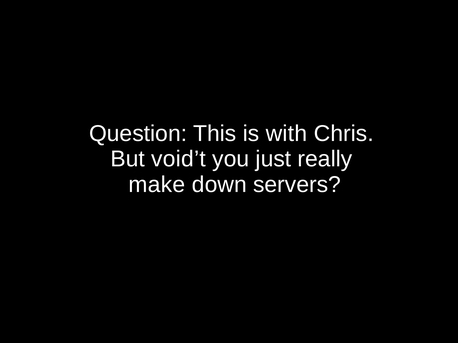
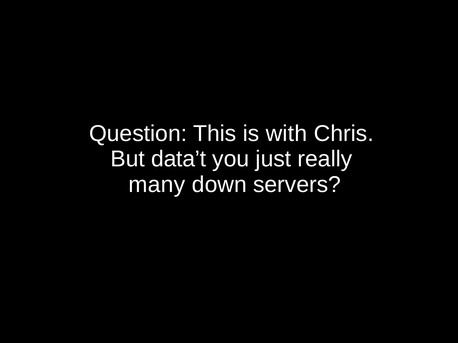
void’t: void’t -> data’t
make: make -> many
